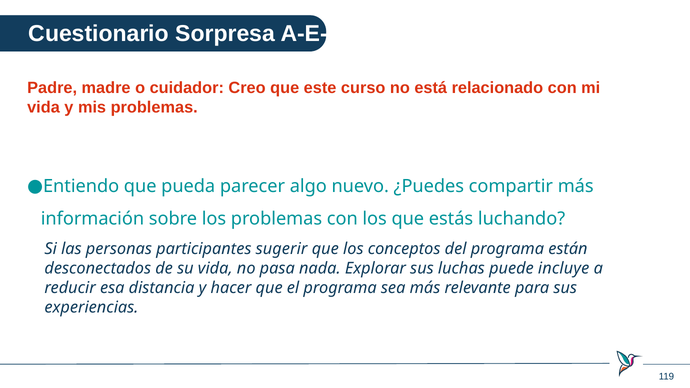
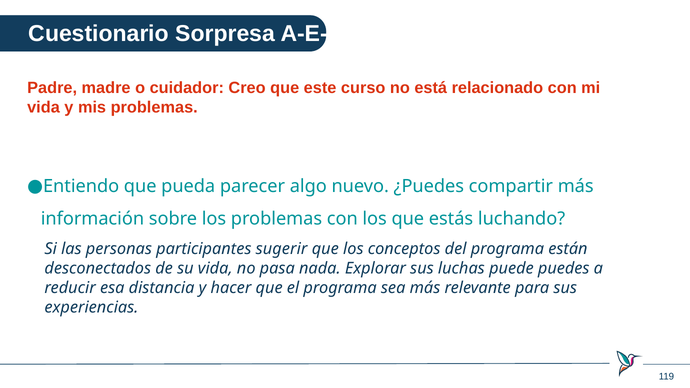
incluye: incluye -> puedes
